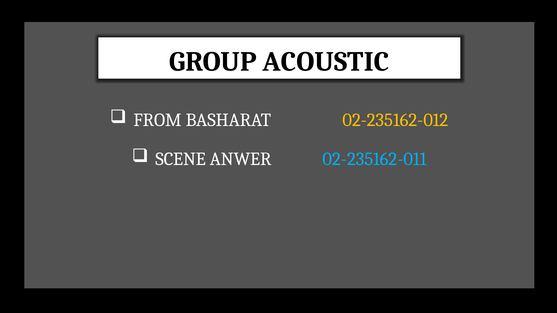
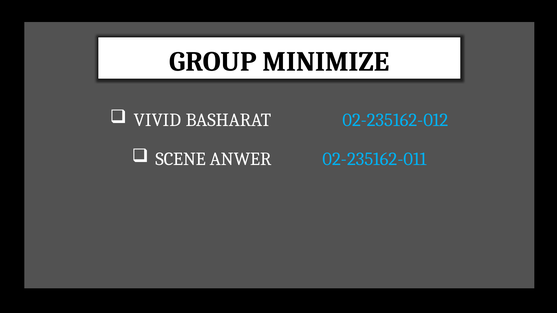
ACOUSTIC: ACOUSTIC -> MINIMIZE
FROM: FROM -> VIVID
02-235162-012 colour: yellow -> light blue
